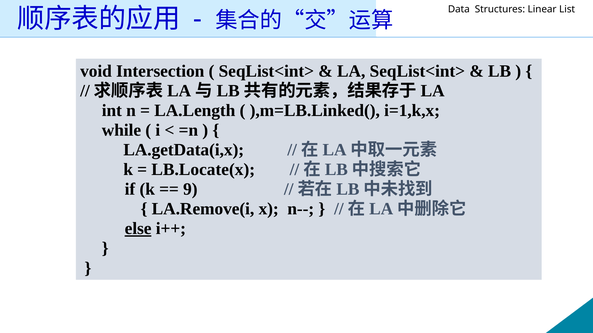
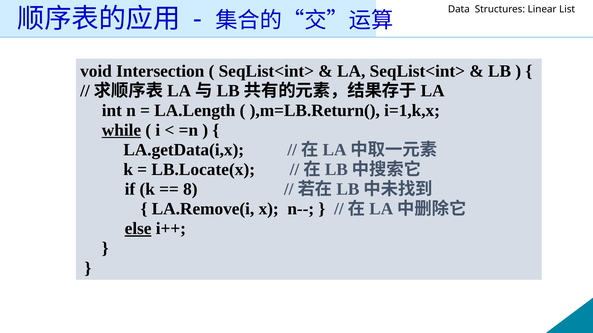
),m=LB.Linked(: ),m=LB.Linked( -> ),m=LB.Return(
while underline: none -> present
9: 9 -> 8
